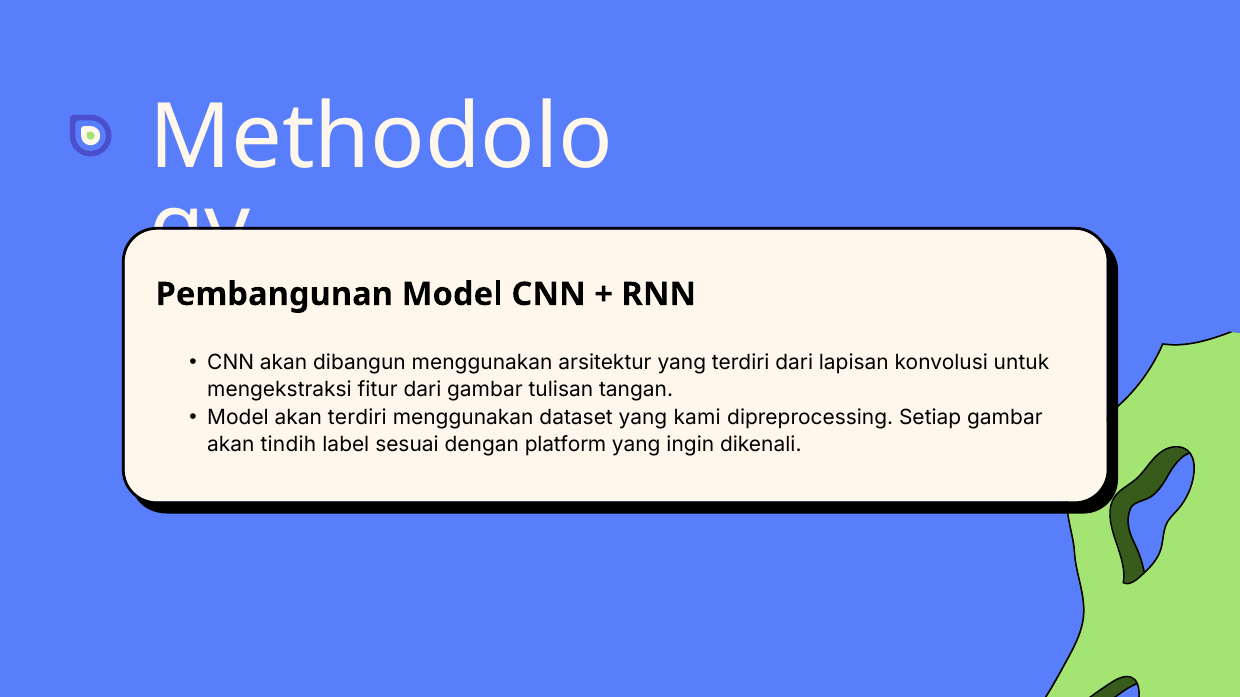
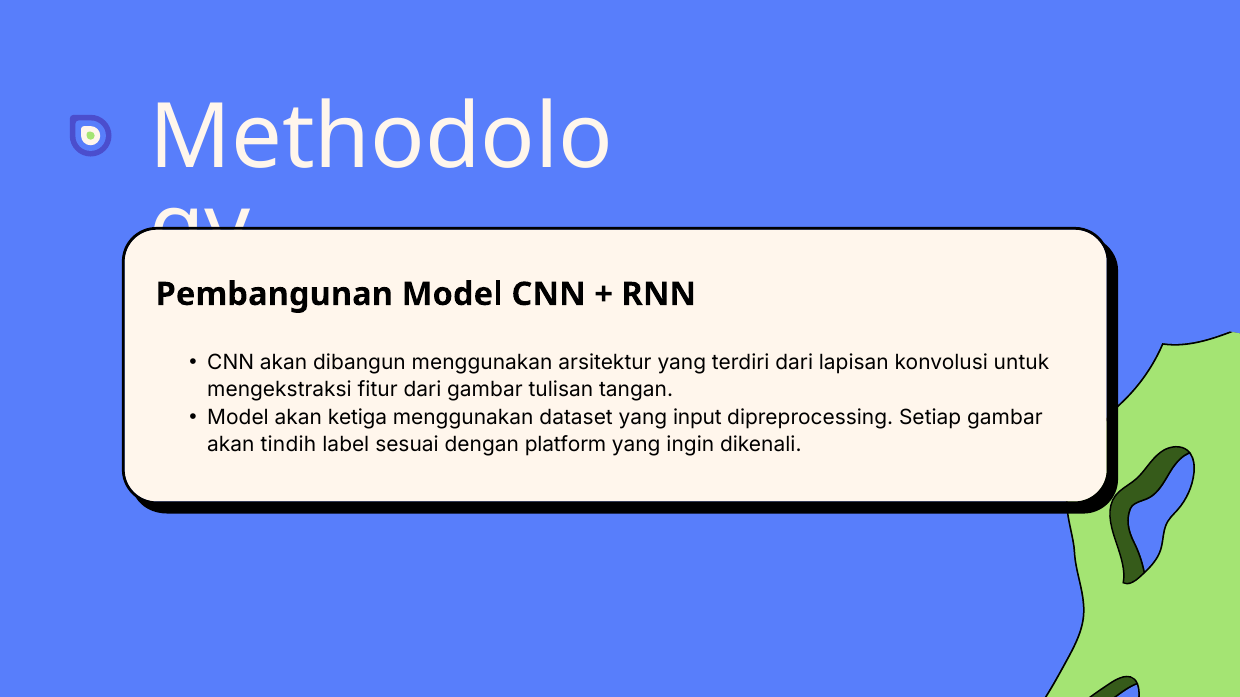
akan terdiri: terdiri -> ketiga
kami: kami -> input
